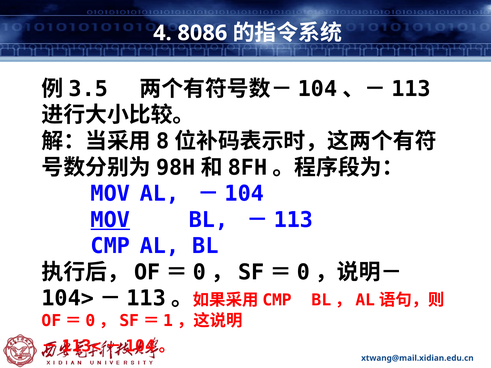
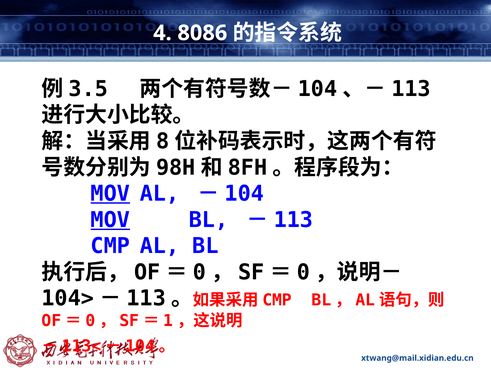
MOV at (110, 194) underline: none -> present
